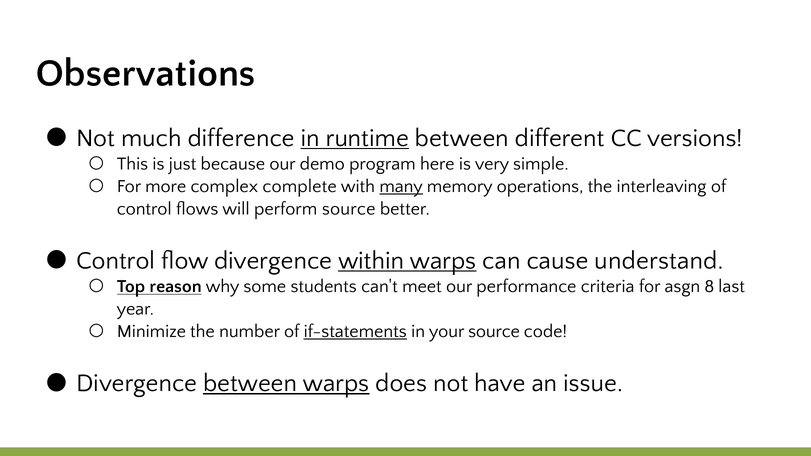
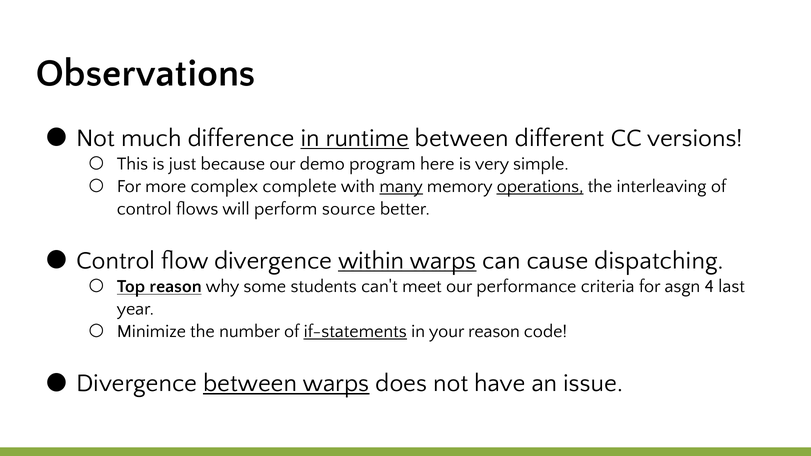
operations underline: none -> present
understand: understand -> dispatching
8: 8 -> 4
your source: source -> reason
